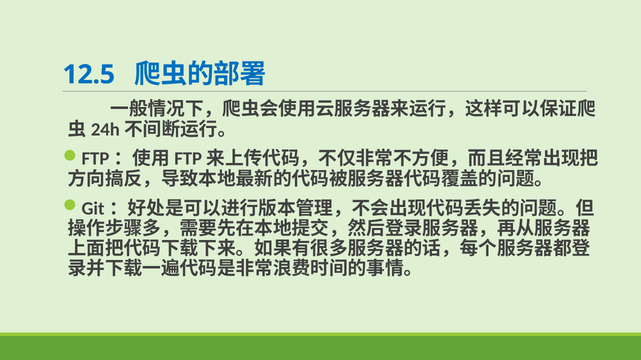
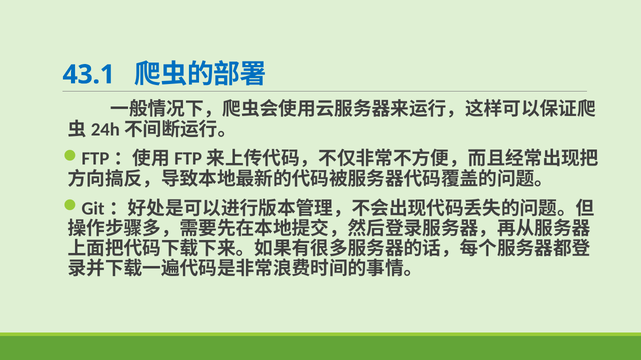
12.5: 12.5 -> 43.1
